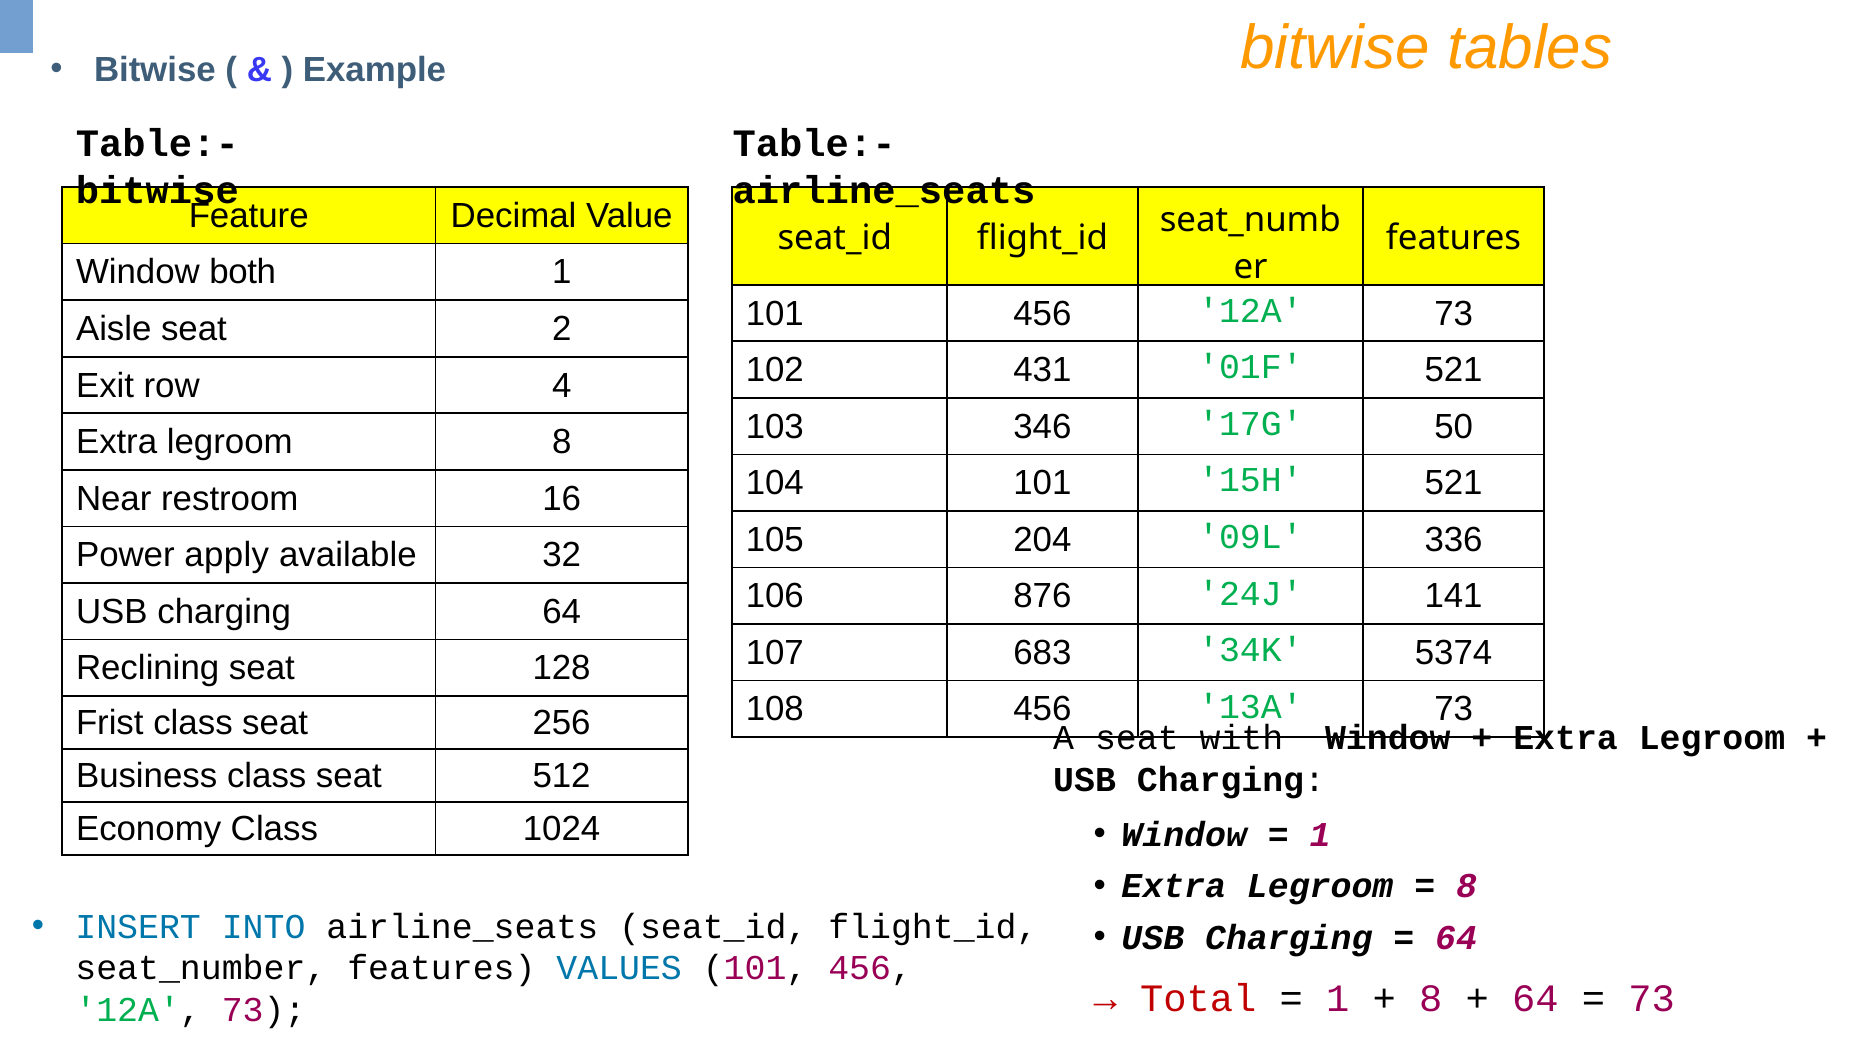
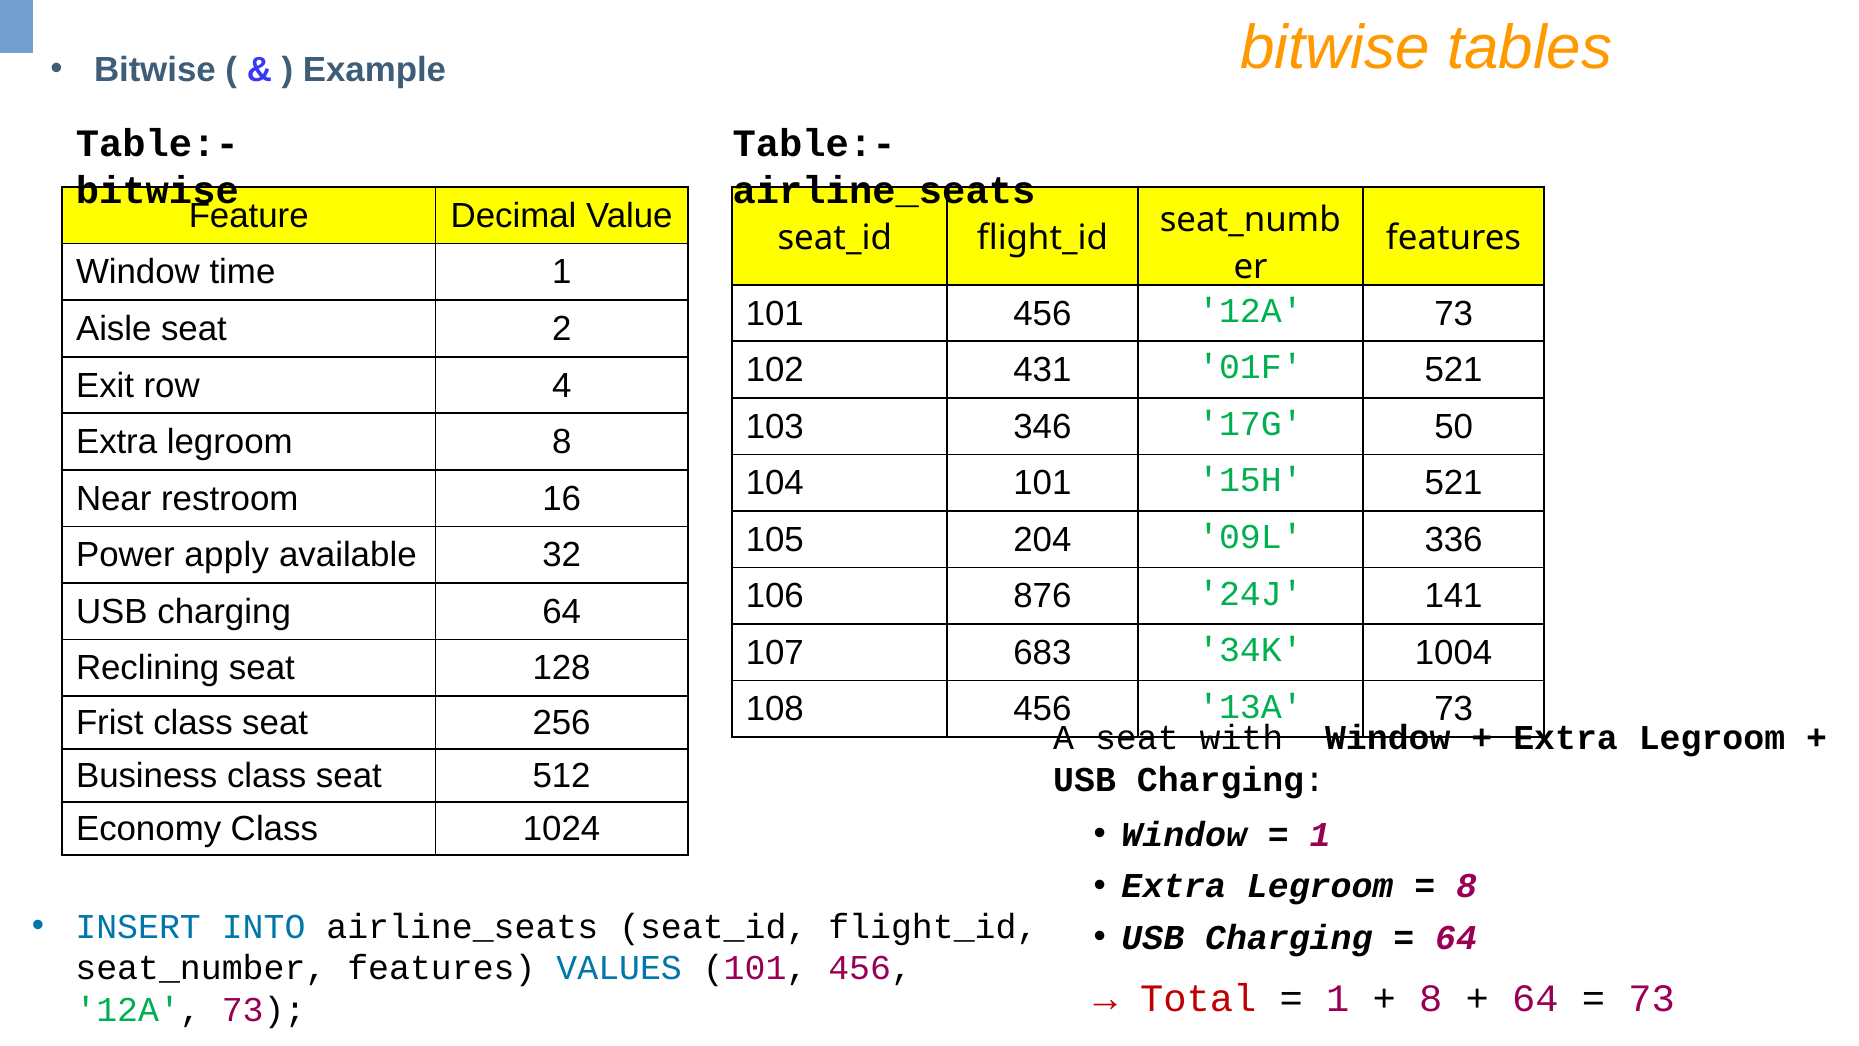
both: both -> time
5374: 5374 -> 1004
